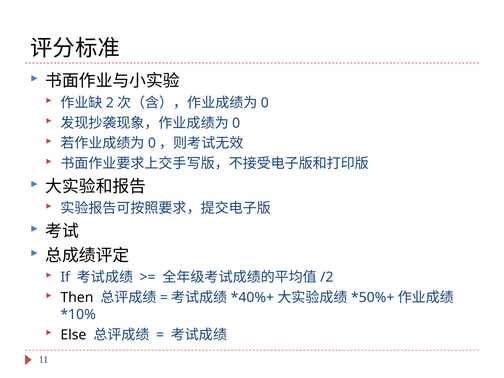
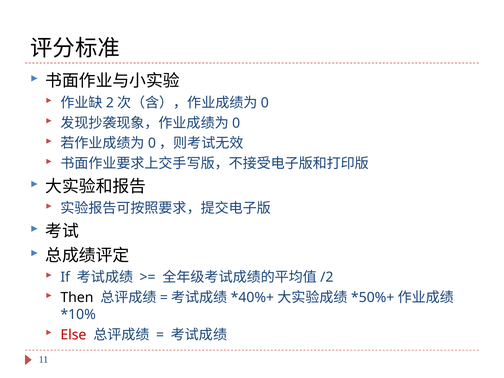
Else colour: black -> red
